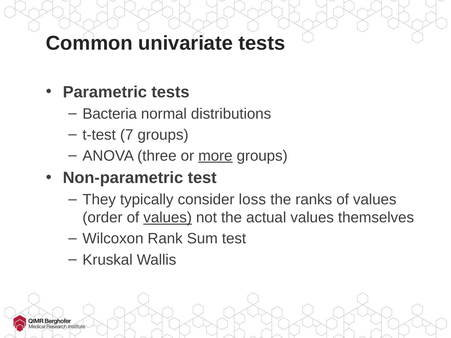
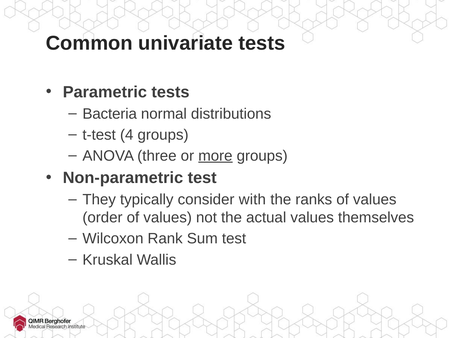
7: 7 -> 4
loss: loss -> with
values at (168, 218) underline: present -> none
